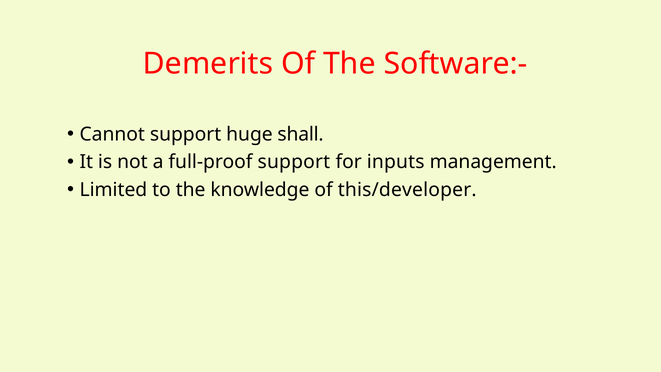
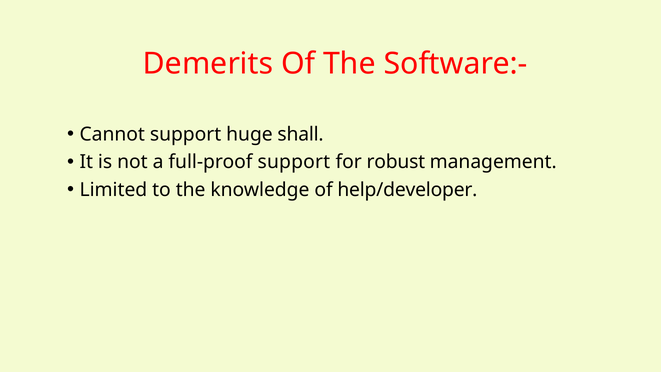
inputs: inputs -> robust
this/developer: this/developer -> help/developer
